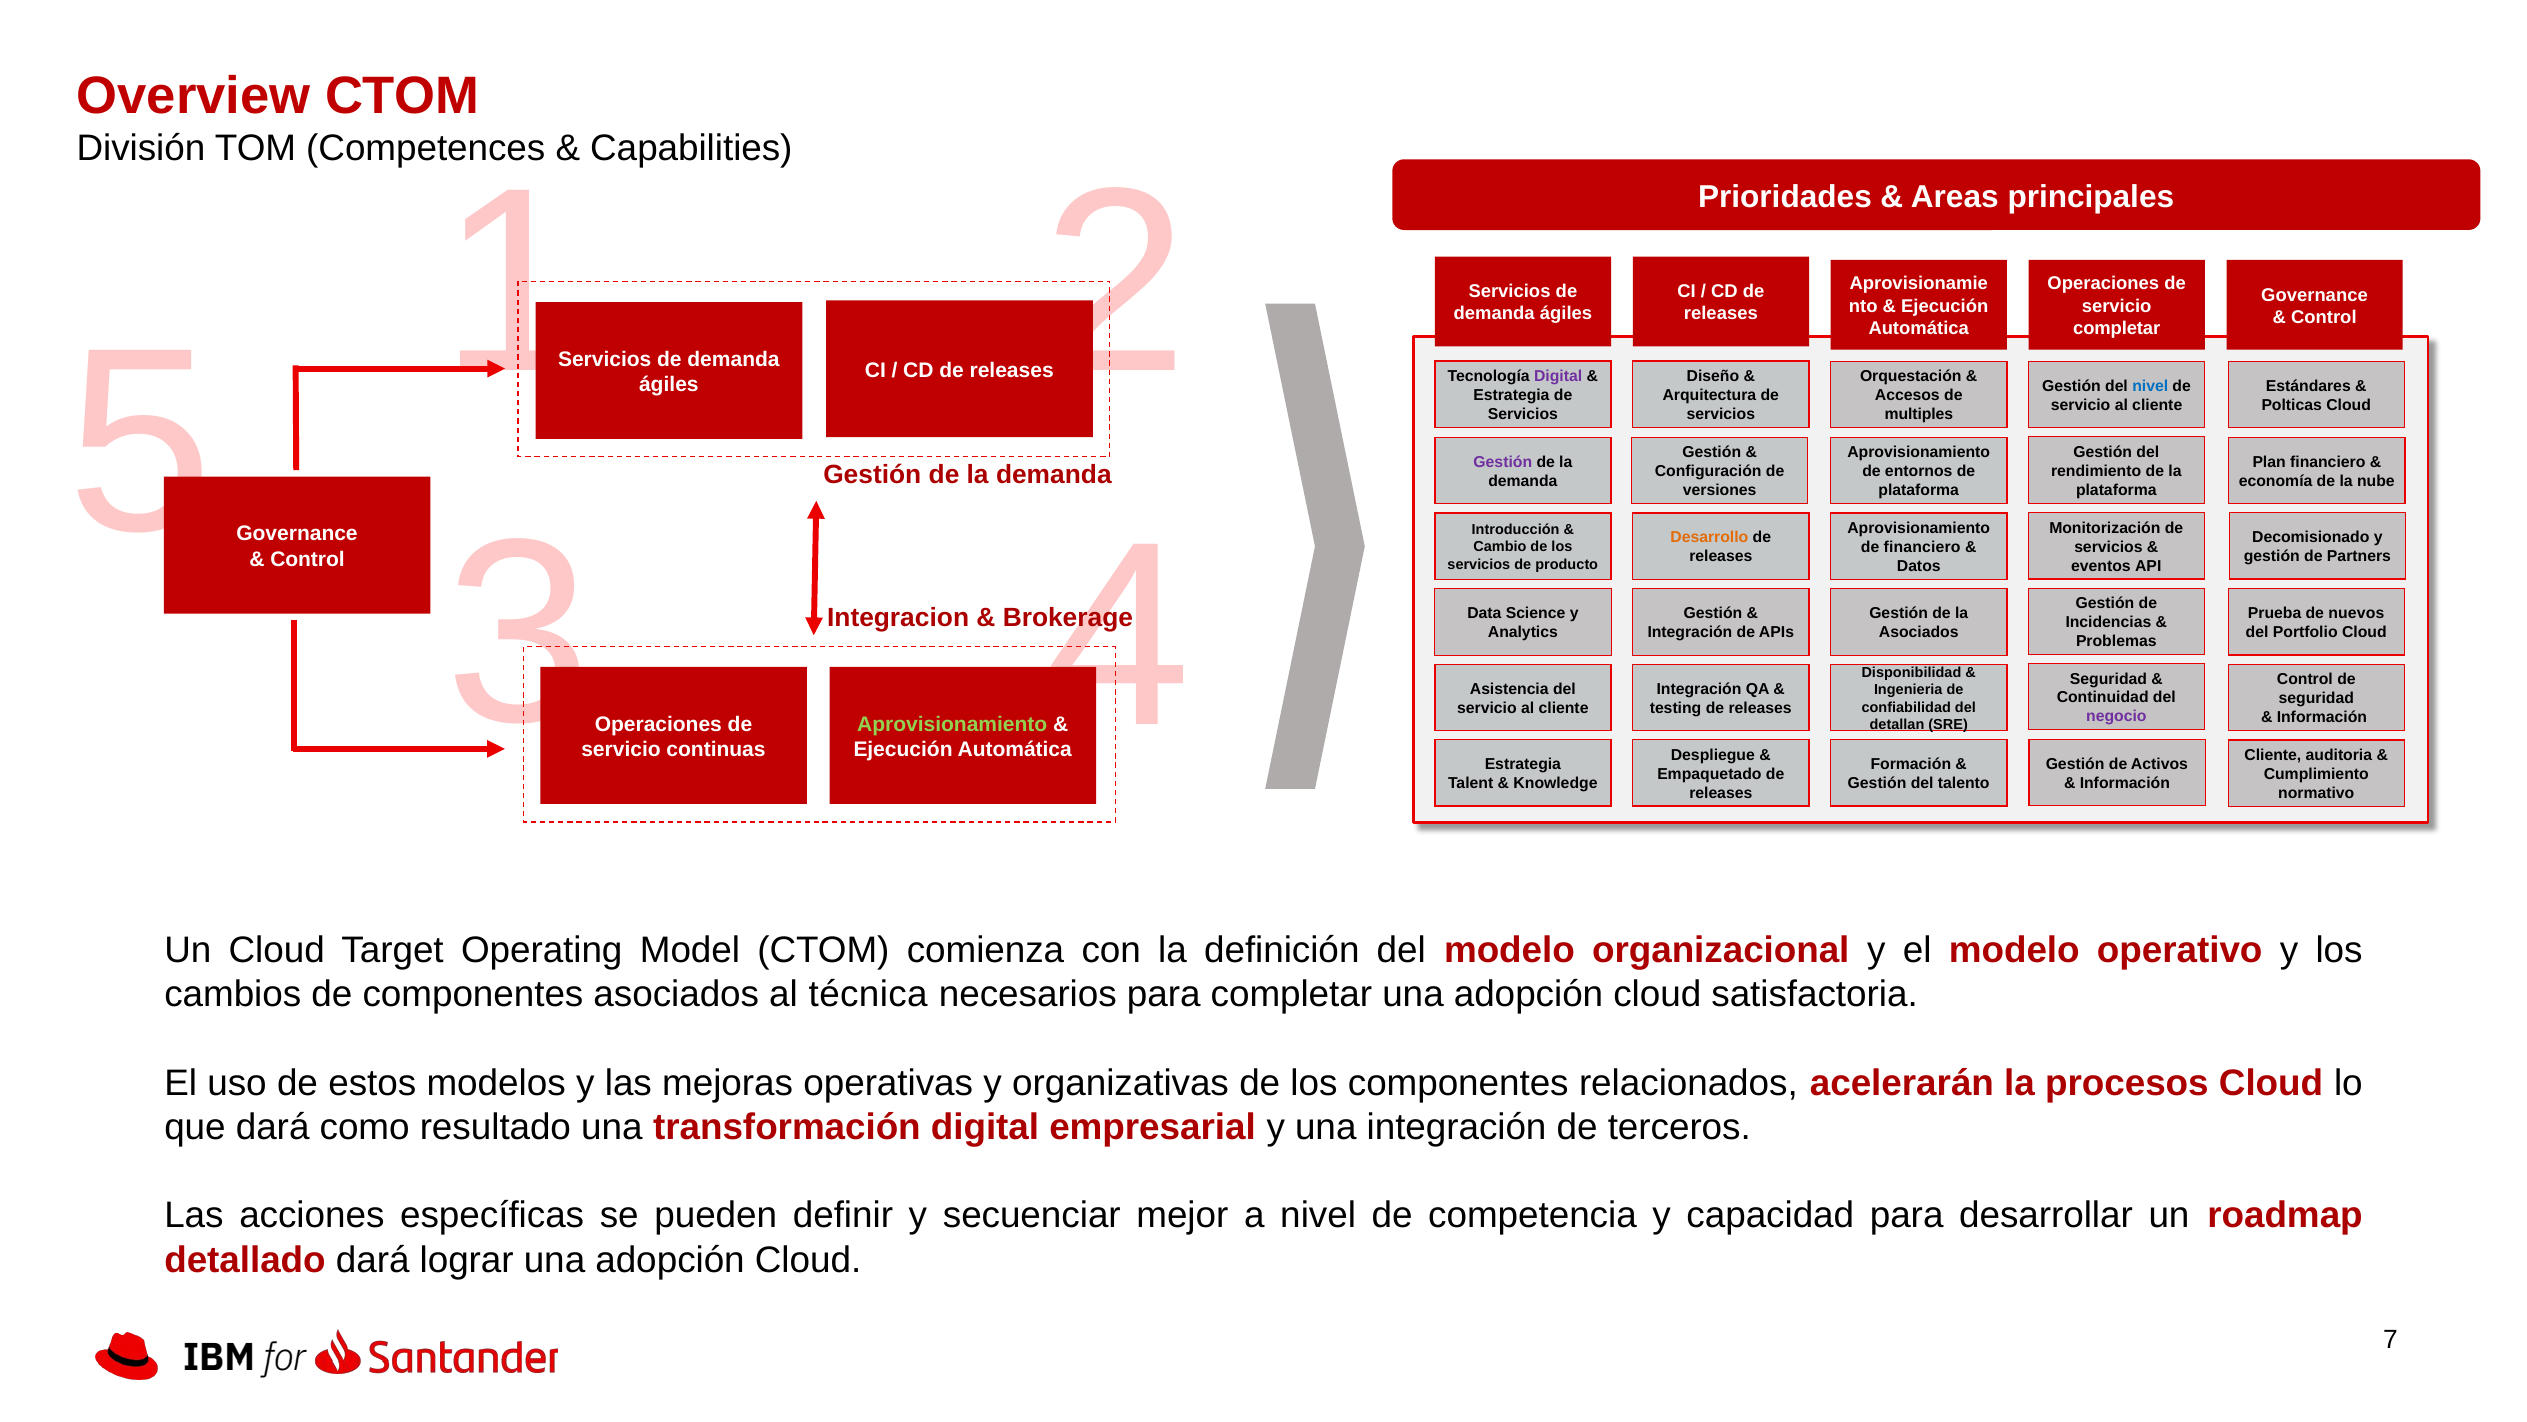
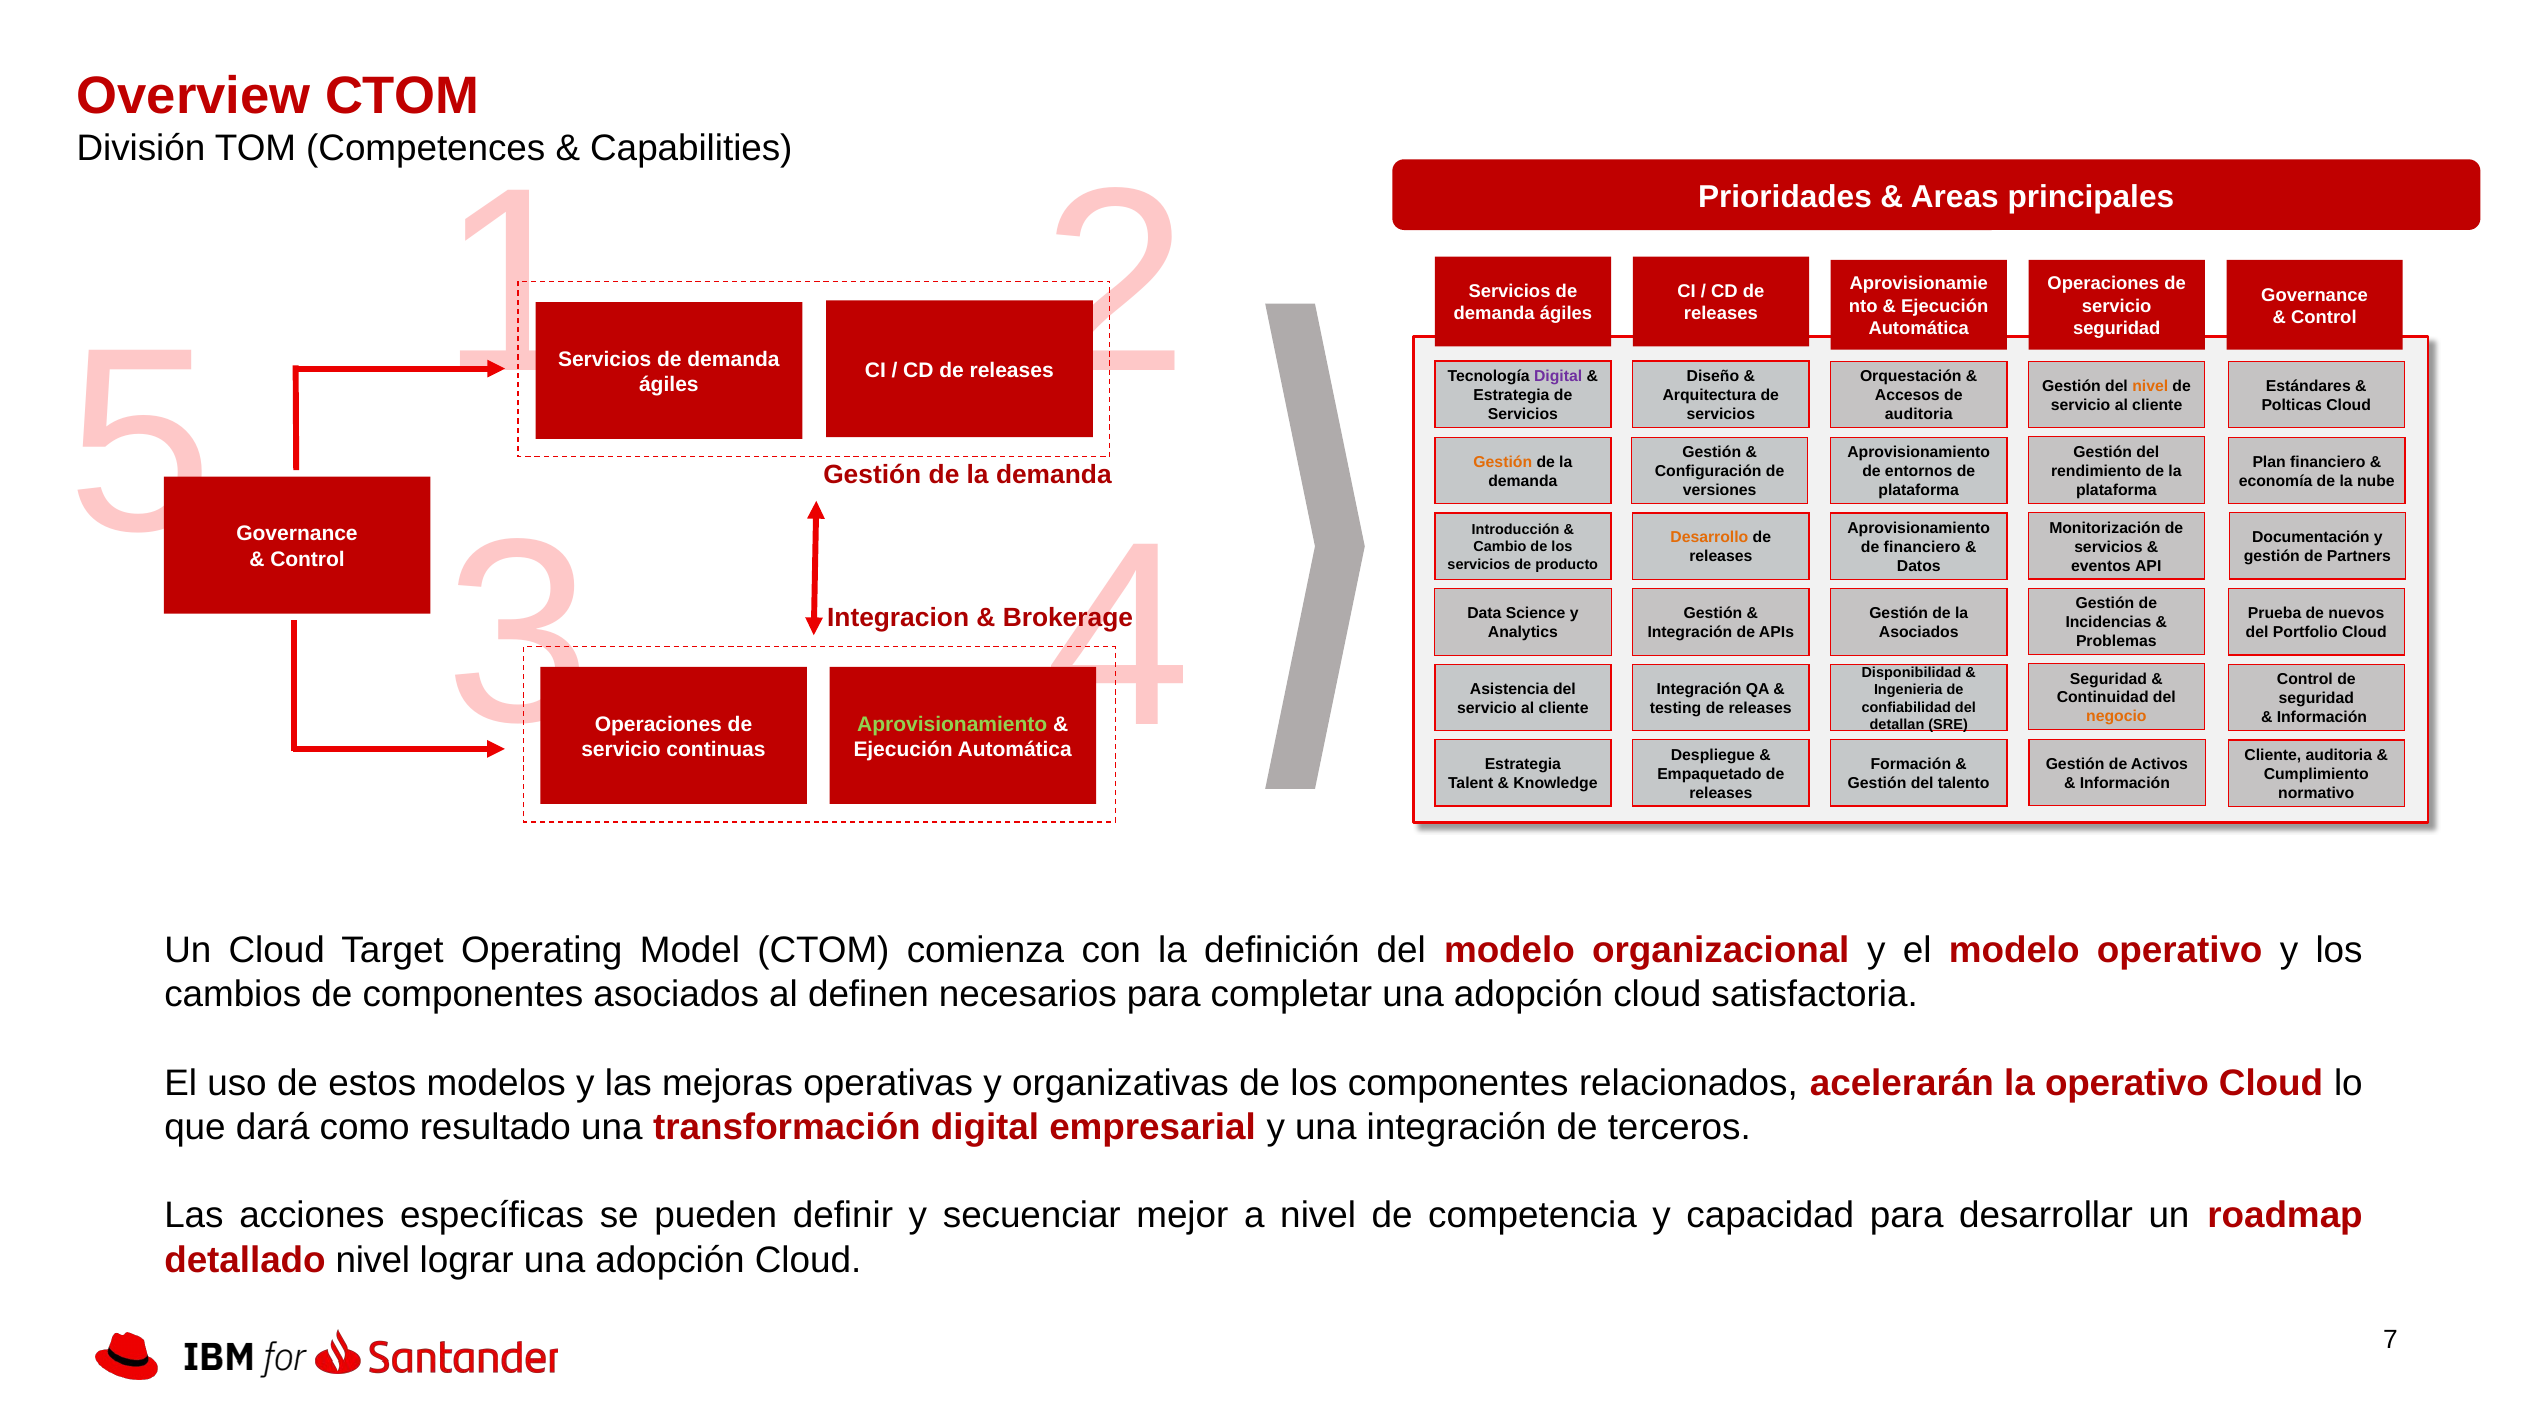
completar at (2117, 328): completar -> seguridad
nivel at (2150, 386) colour: blue -> orange
multiples at (1919, 414): multiples -> auditoria
Gestión at (1503, 462) colour: purple -> orange
Decomisionado: Decomisionado -> Documentación
negocio colour: purple -> orange
técnica: técnica -> definen
la procesos: procesos -> operativo
detallado dará: dará -> nivel
